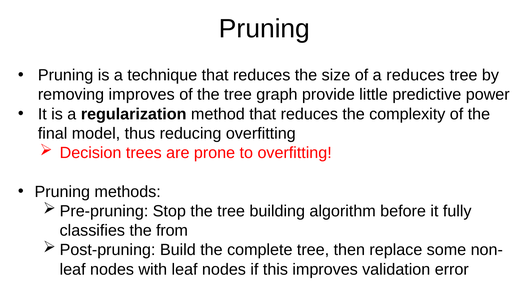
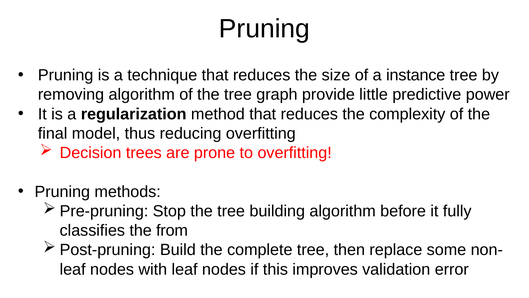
a reduces: reduces -> instance
removing improves: improves -> algorithm
